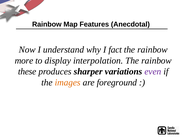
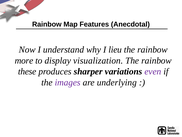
fact: fact -> lieu
interpolation: interpolation -> visualization
images colour: orange -> purple
foreground: foreground -> underlying
